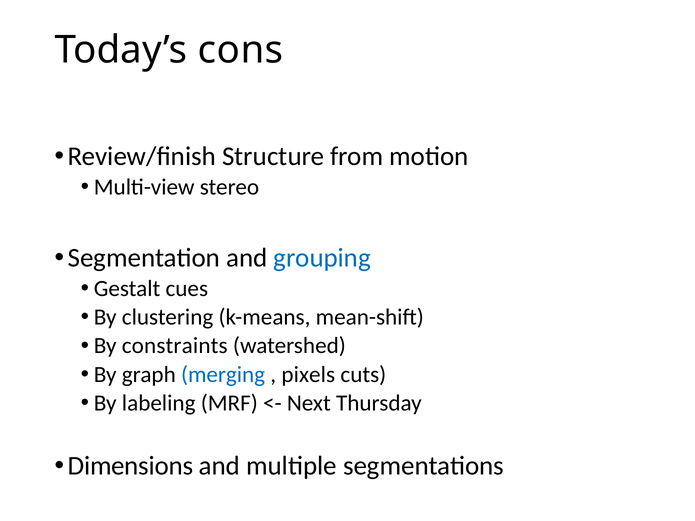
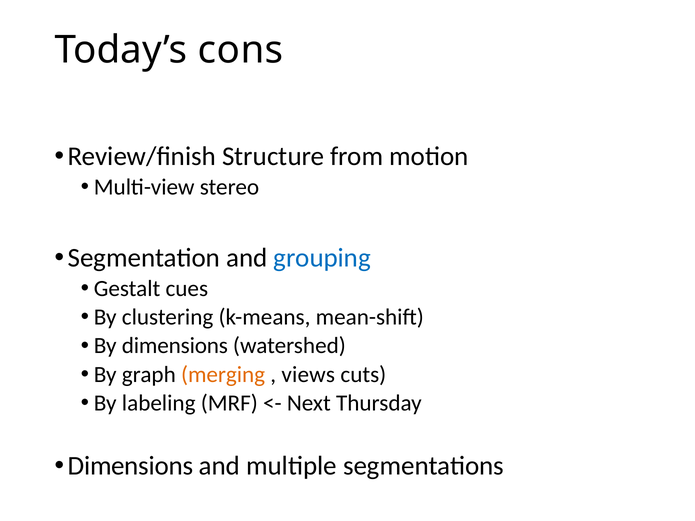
By constraints: constraints -> dimensions
merging colour: blue -> orange
pixels: pixels -> views
